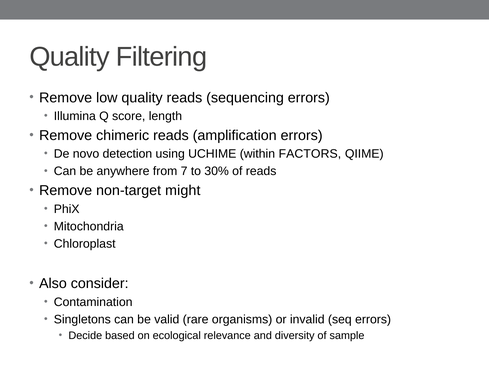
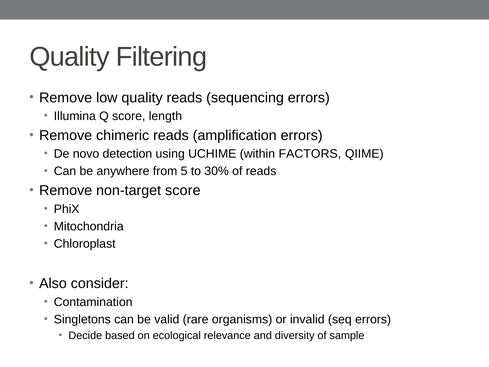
7: 7 -> 5
non-target might: might -> score
